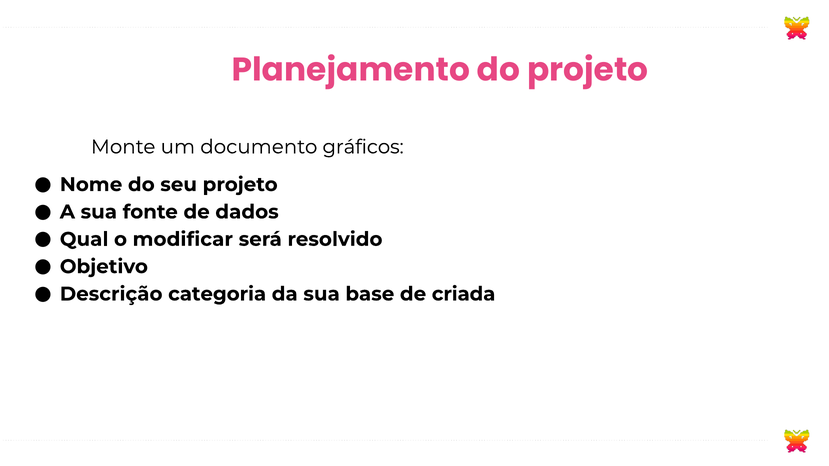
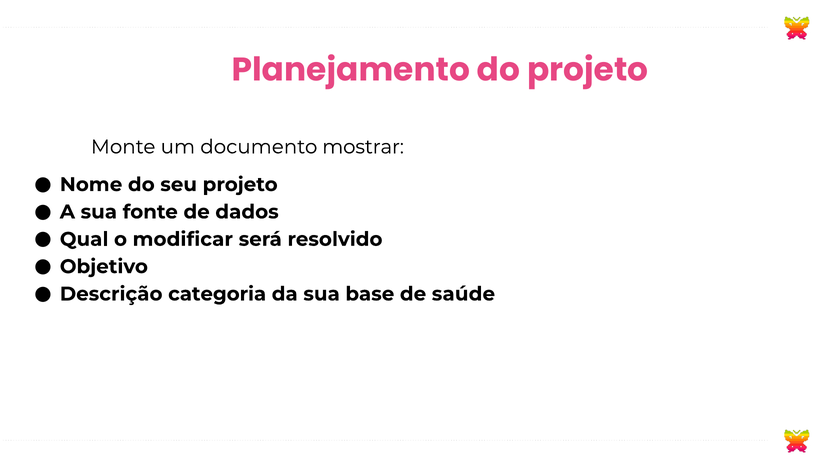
gráficos: gráficos -> mostrar
criada: criada -> saúde
